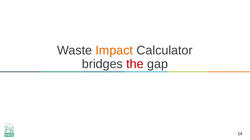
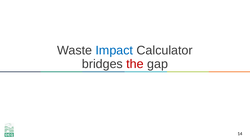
Impact colour: orange -> blue
